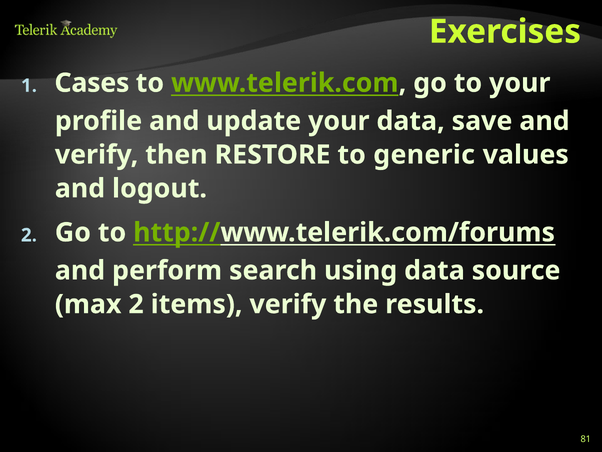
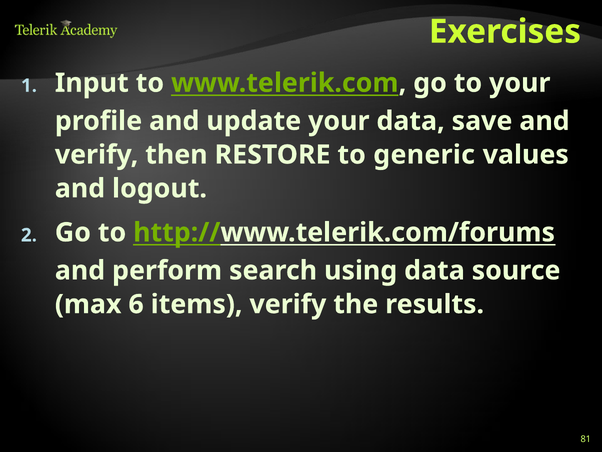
Cases: Cases -> Input
max 2: 2 -> 6
